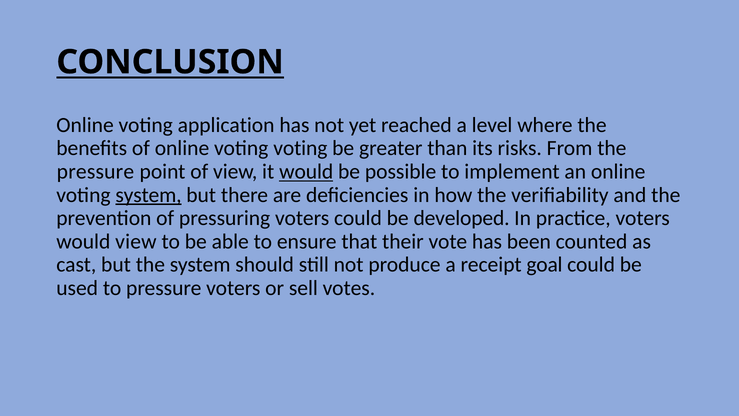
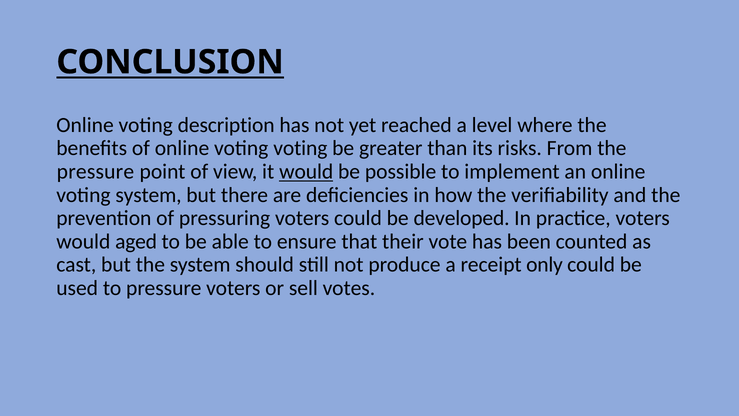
application: application -> description
system at (148, 195) underline: present -> none
would view: view -> aged
goal: goal -> only
